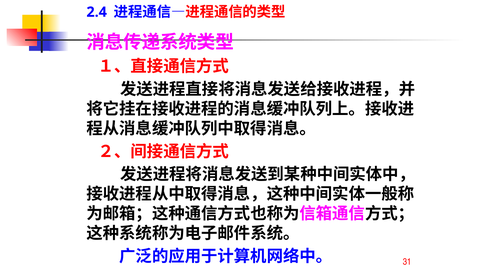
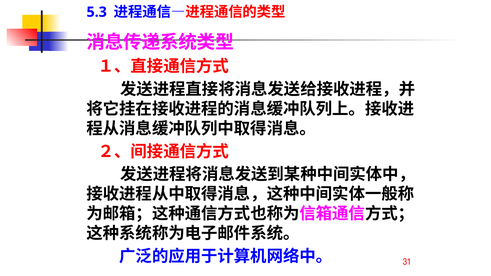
2.4: 2.4 -> 5.3
